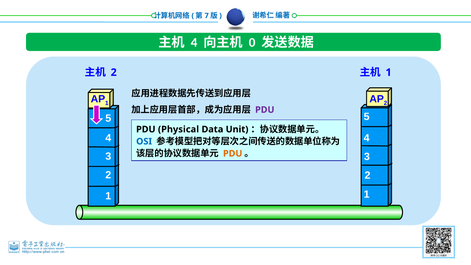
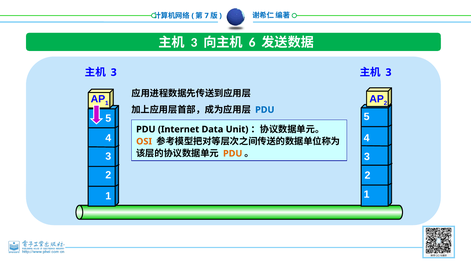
4 at (194, 43): 4 -> 3
0: 0 -> 6
2 at (114, 72): 2 -> 3
1 at (389, 72): 1 -> 3
PDU at (265, 110) colour: purple -> blue
Physical: Physical -> Internet
OSI colour: blue -> orange
